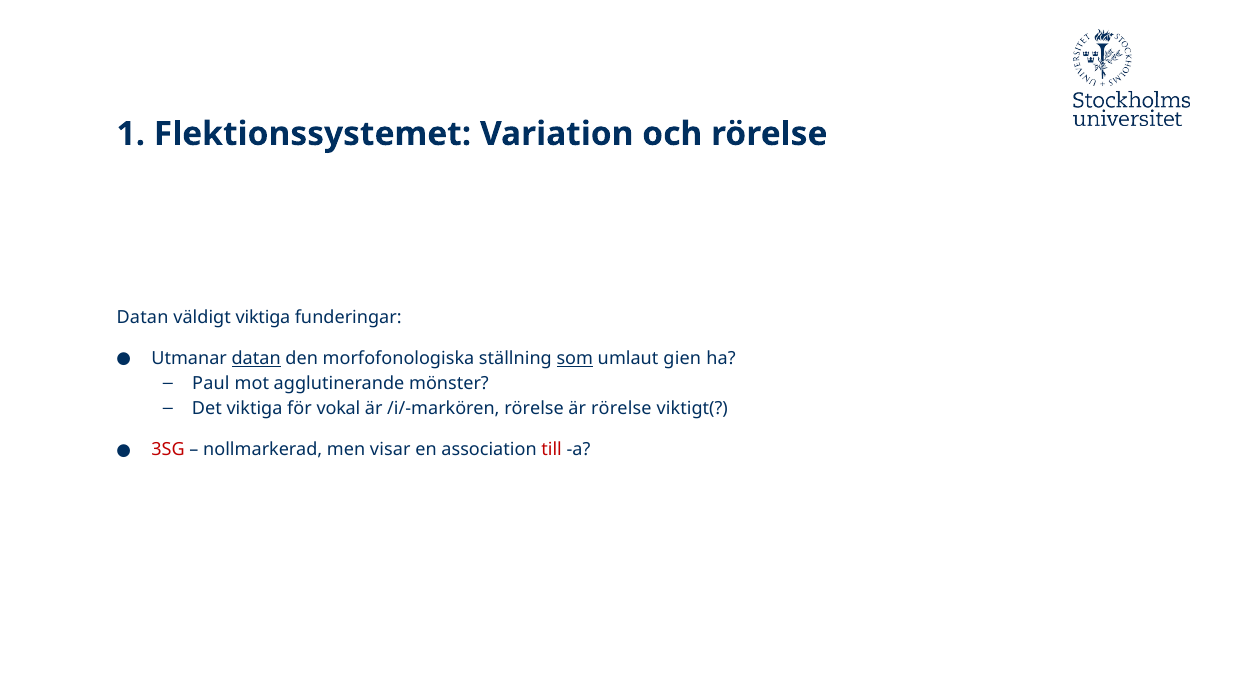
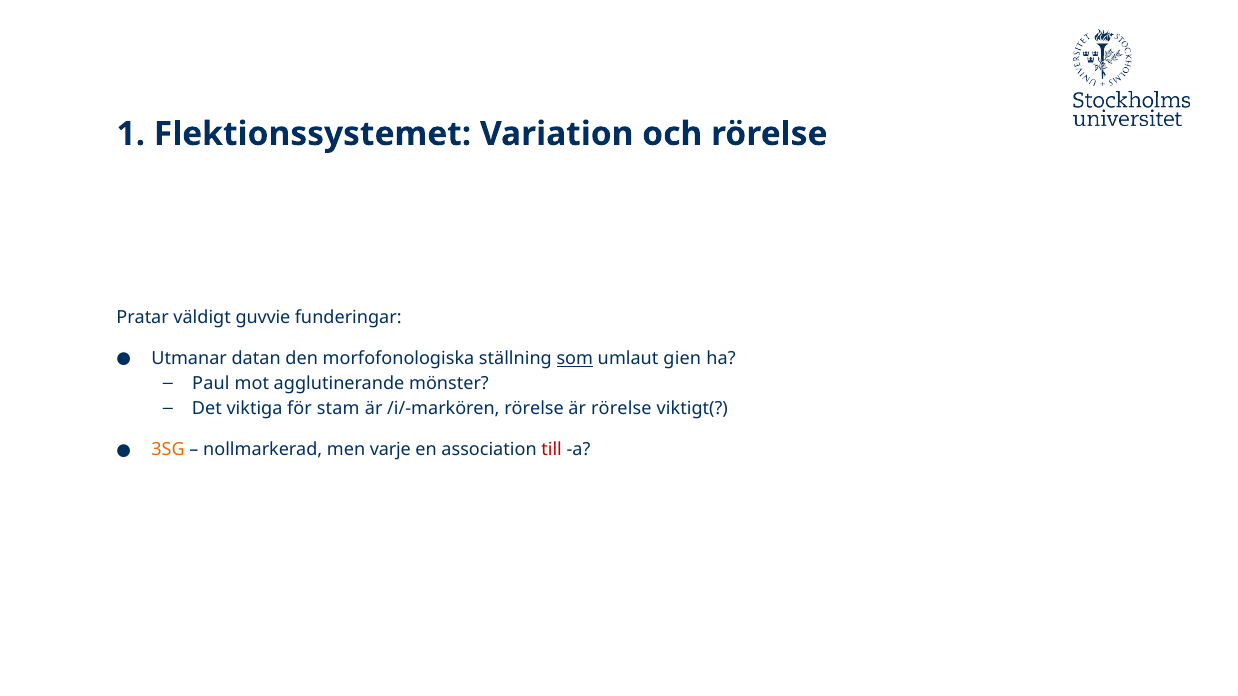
Datan at (143, 318): Datan -> Pratar
väldigt viktiga: viktiga -> guvvie
datan at (256, 359) underline: present -> none
vokal: vokal -> stam
3SG colour: red -> orange
visar: visar -> varje
